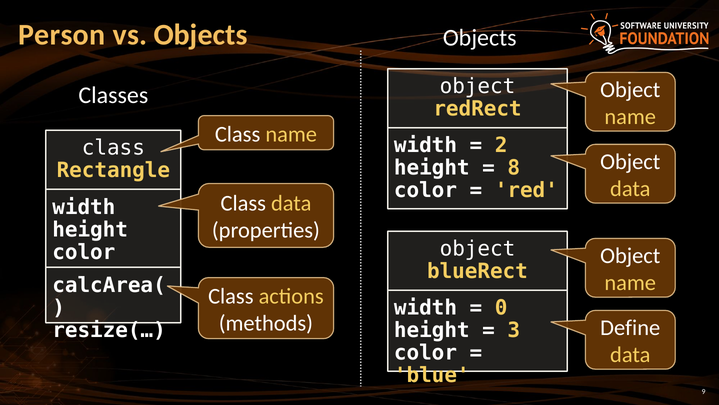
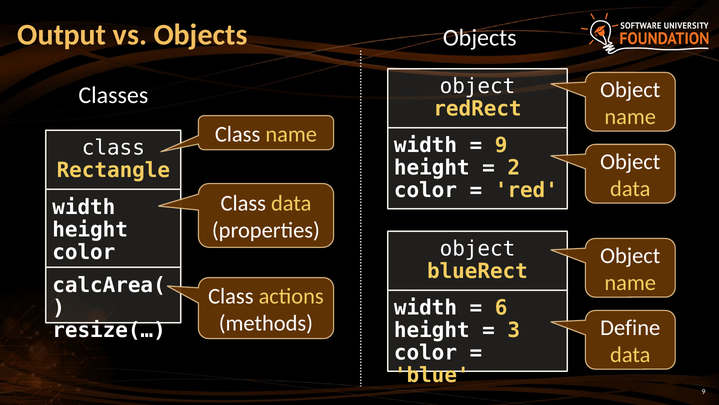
Person: Person -> Output
2 at (501, 145): 2 -> 9
8: 8 -> 2
0: 0 -> 6
